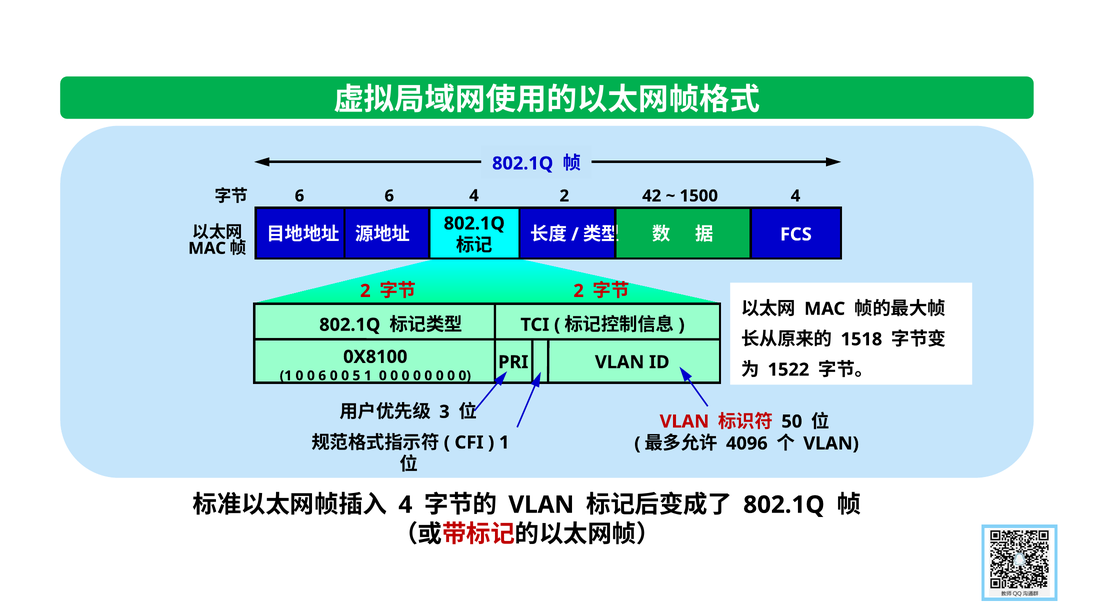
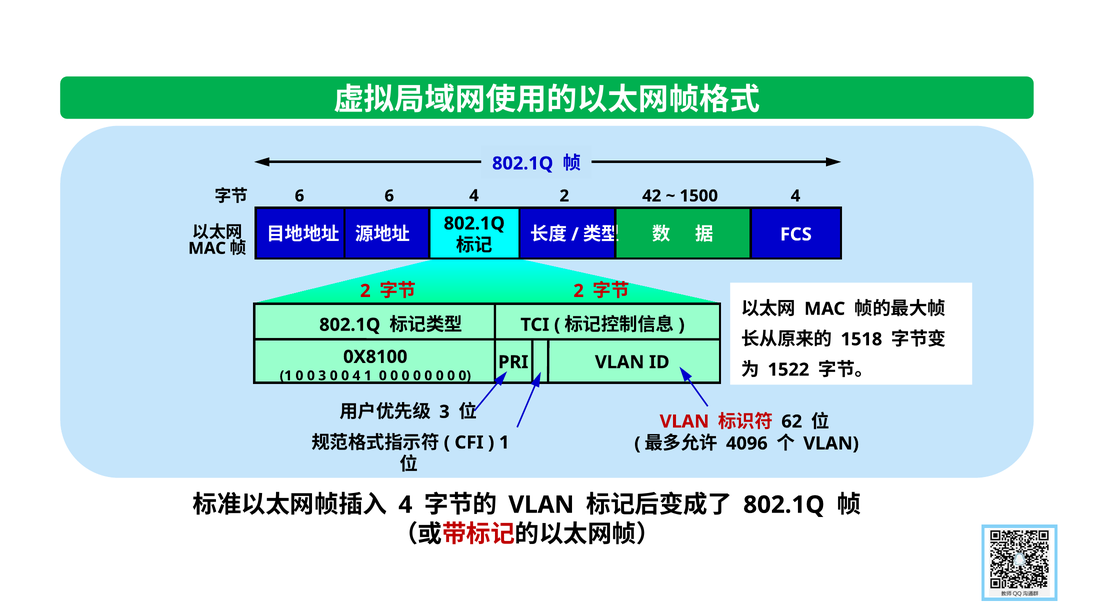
0 6: 6 -> 3
0 5: 5 -> 4
50: 50 -> 62
